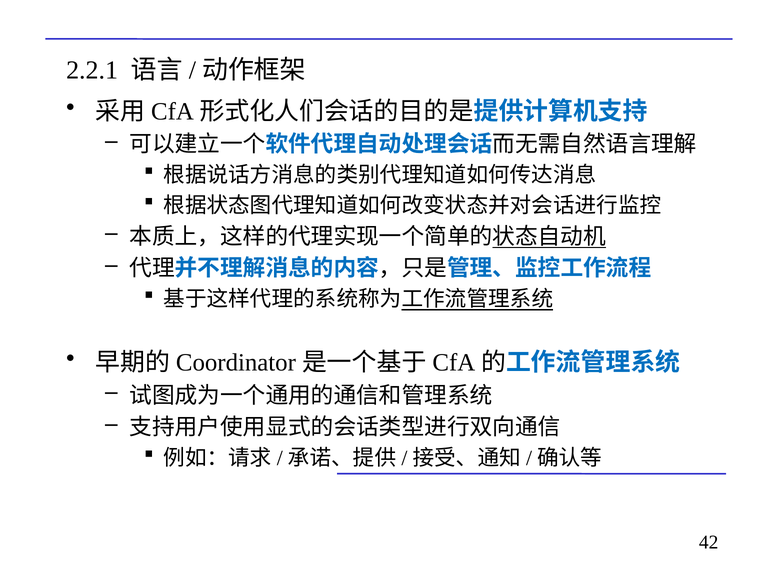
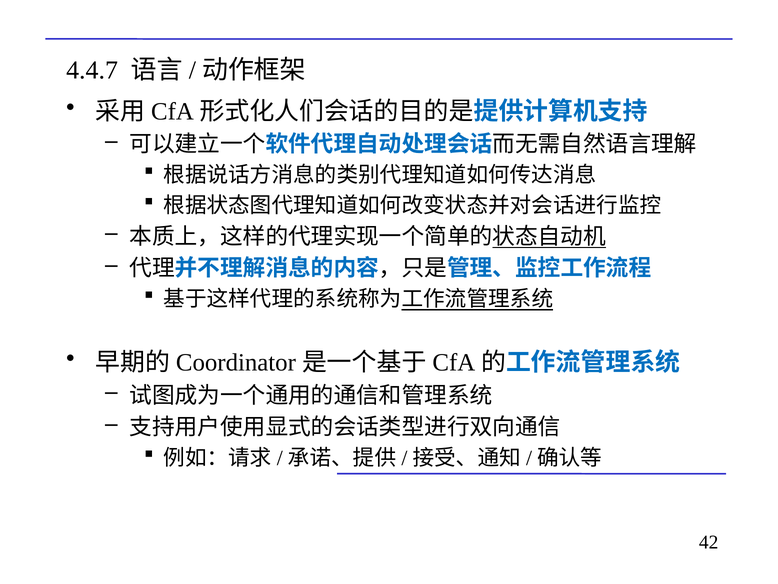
2.2.1: 2.2.1 -> 4.4.7
